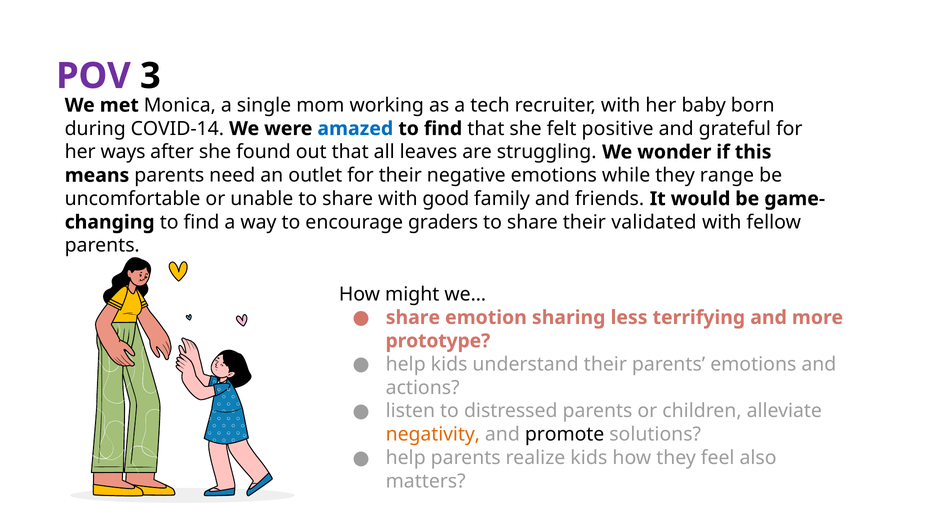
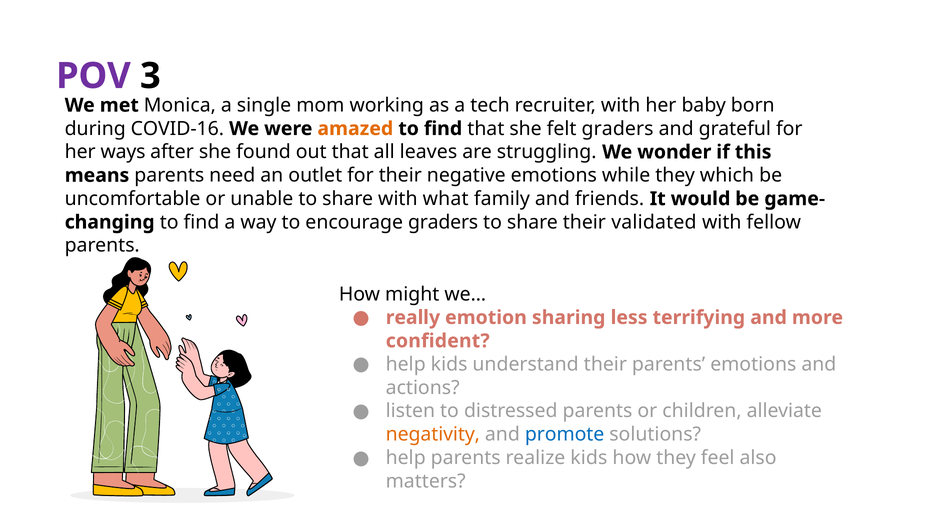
COVID-14: COVID-14 -> COVID-16
amazed colour: blue -> orange
felt positive: positive -> graders
range: range -> which
good: good -> what
share at (413, 318): share -> really
prototype: prototype -> confident
promote colour: black -> blue
